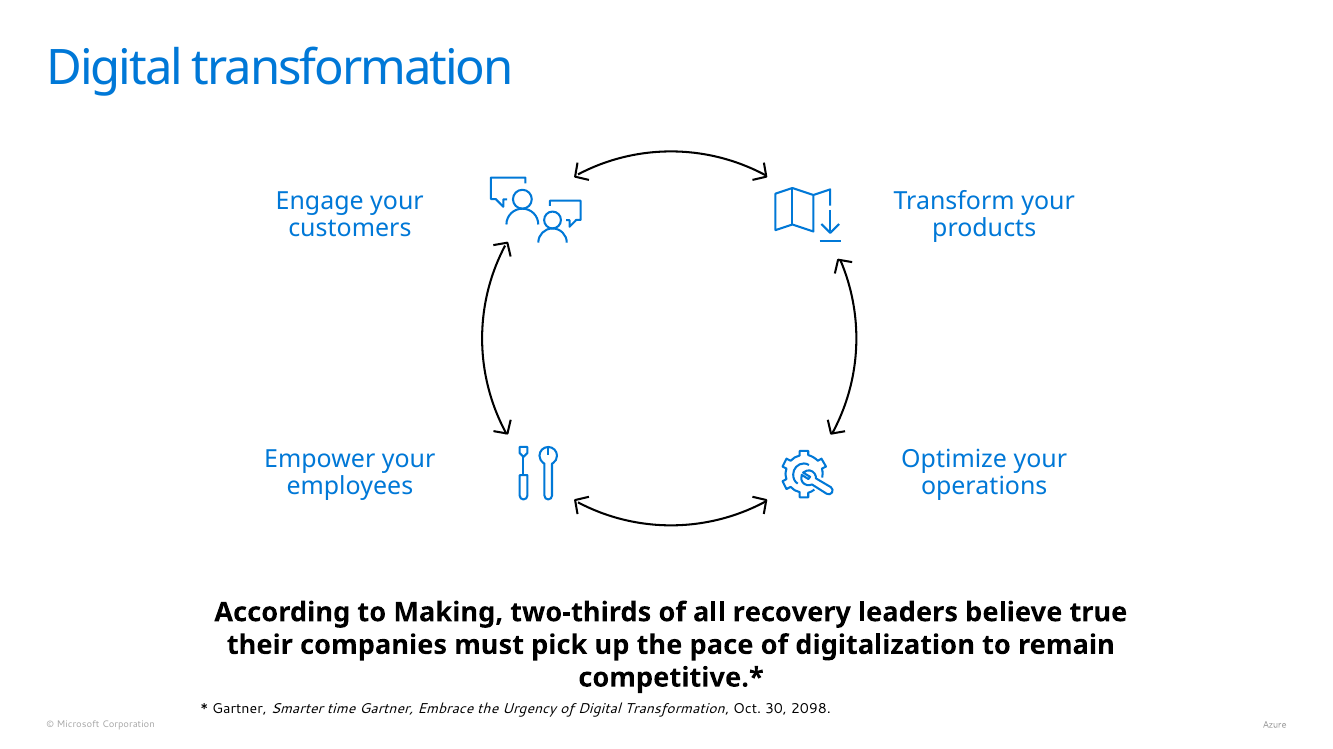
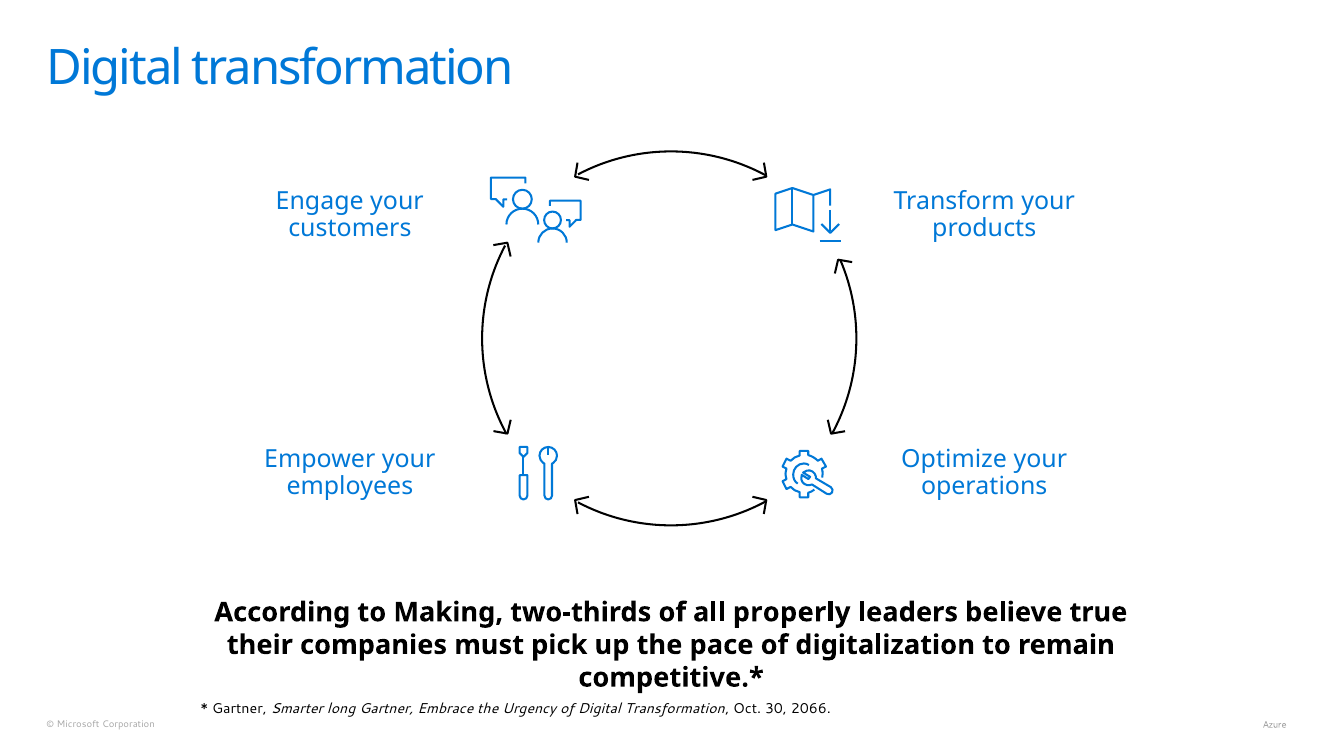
recovery: recovery -> properly
time: time -> long
2098: 2098 -> 2066
